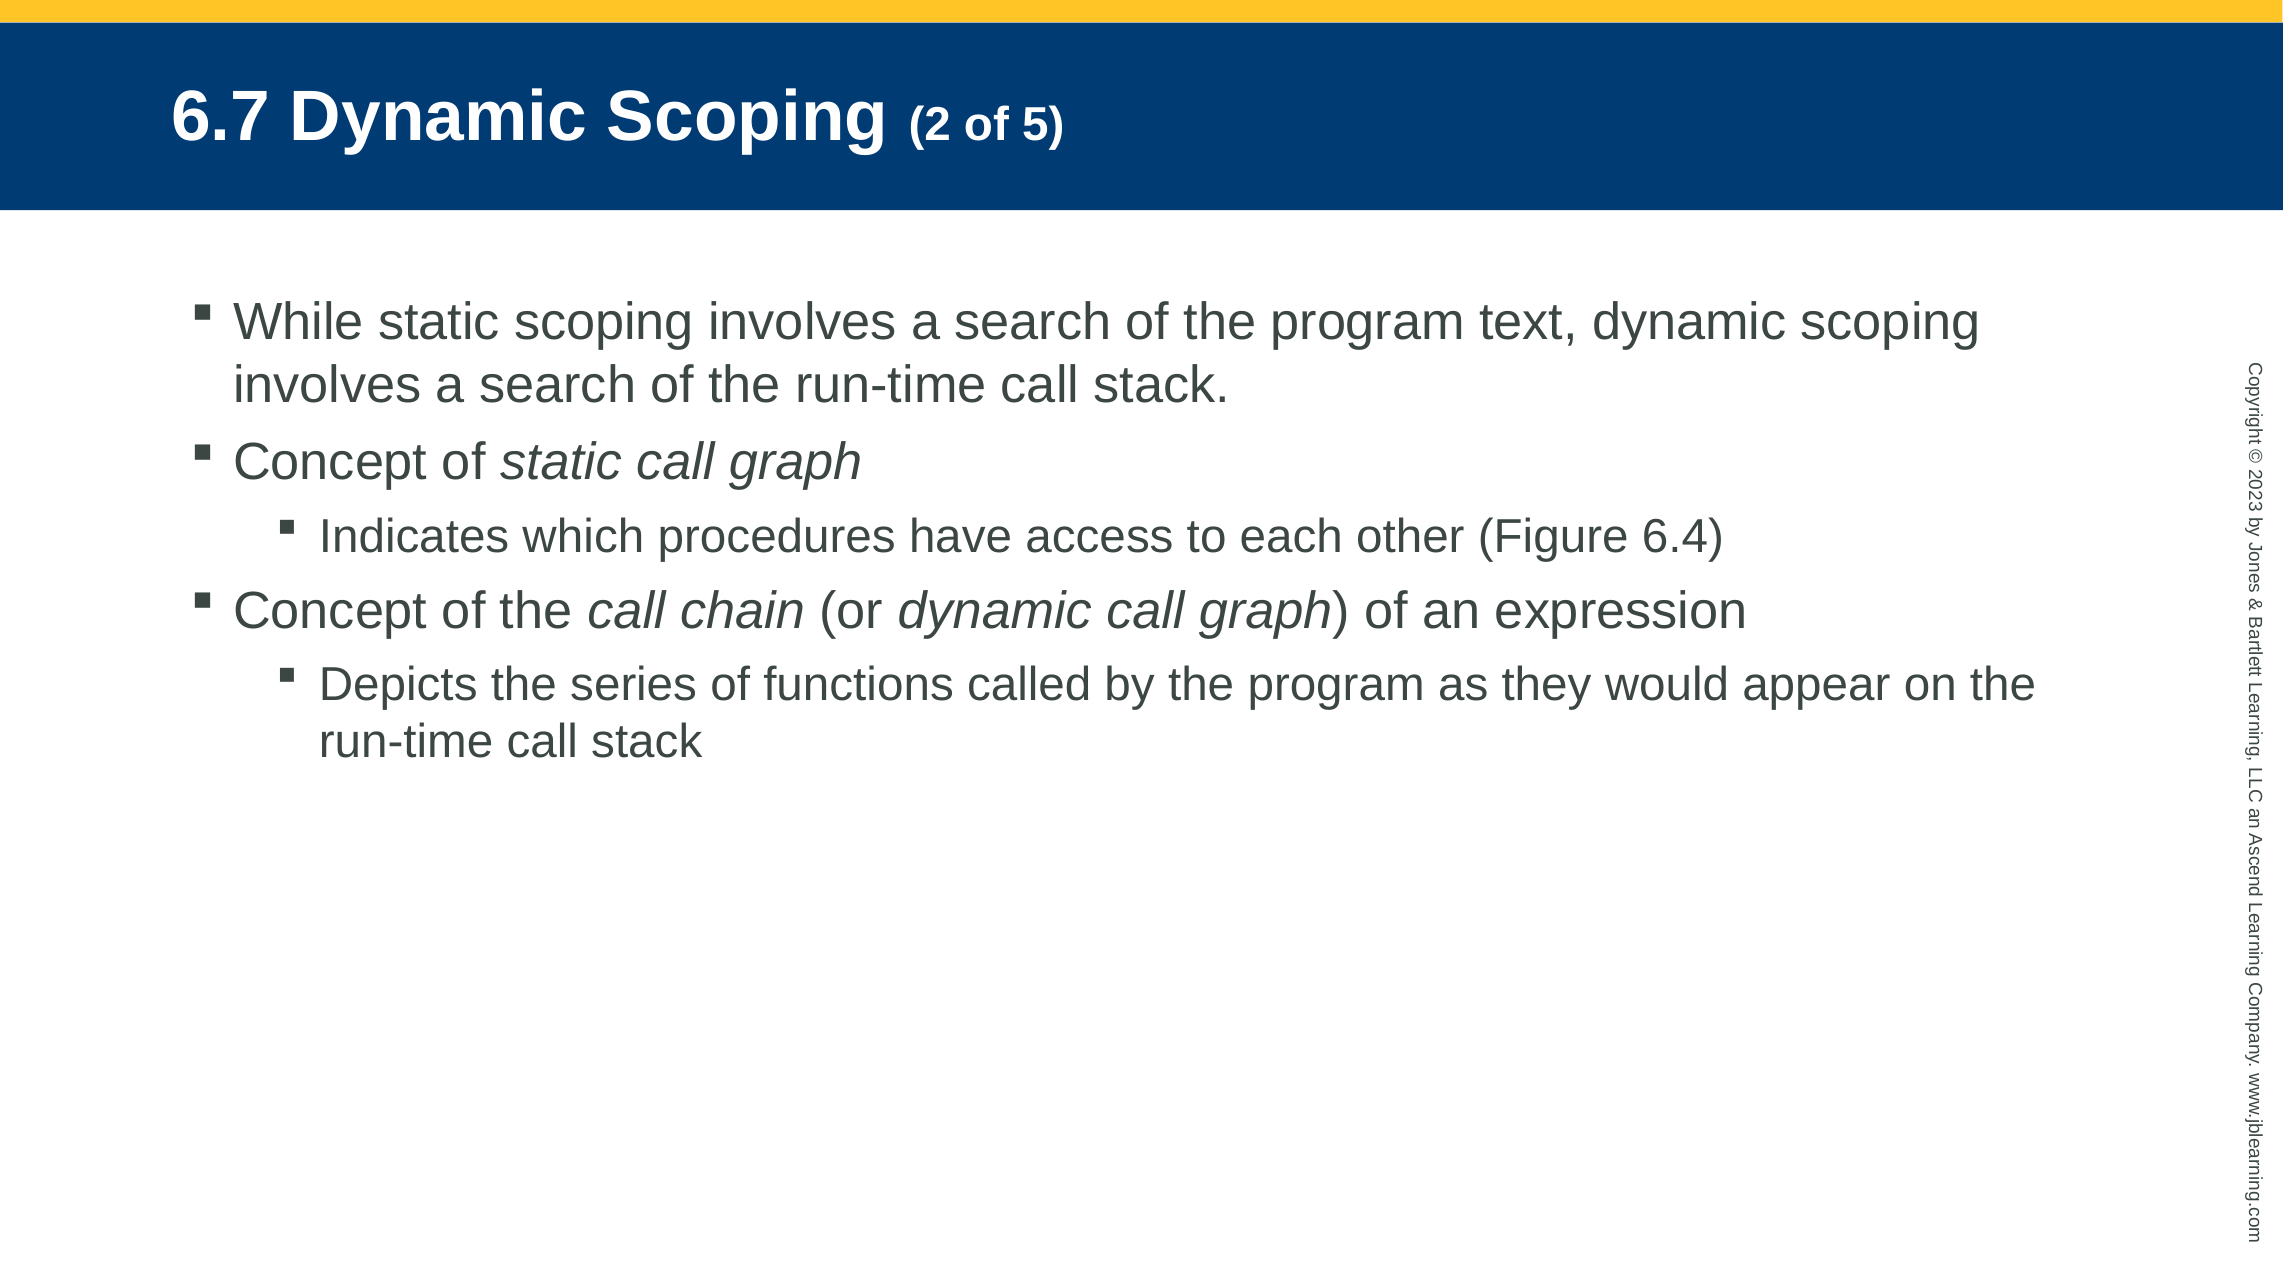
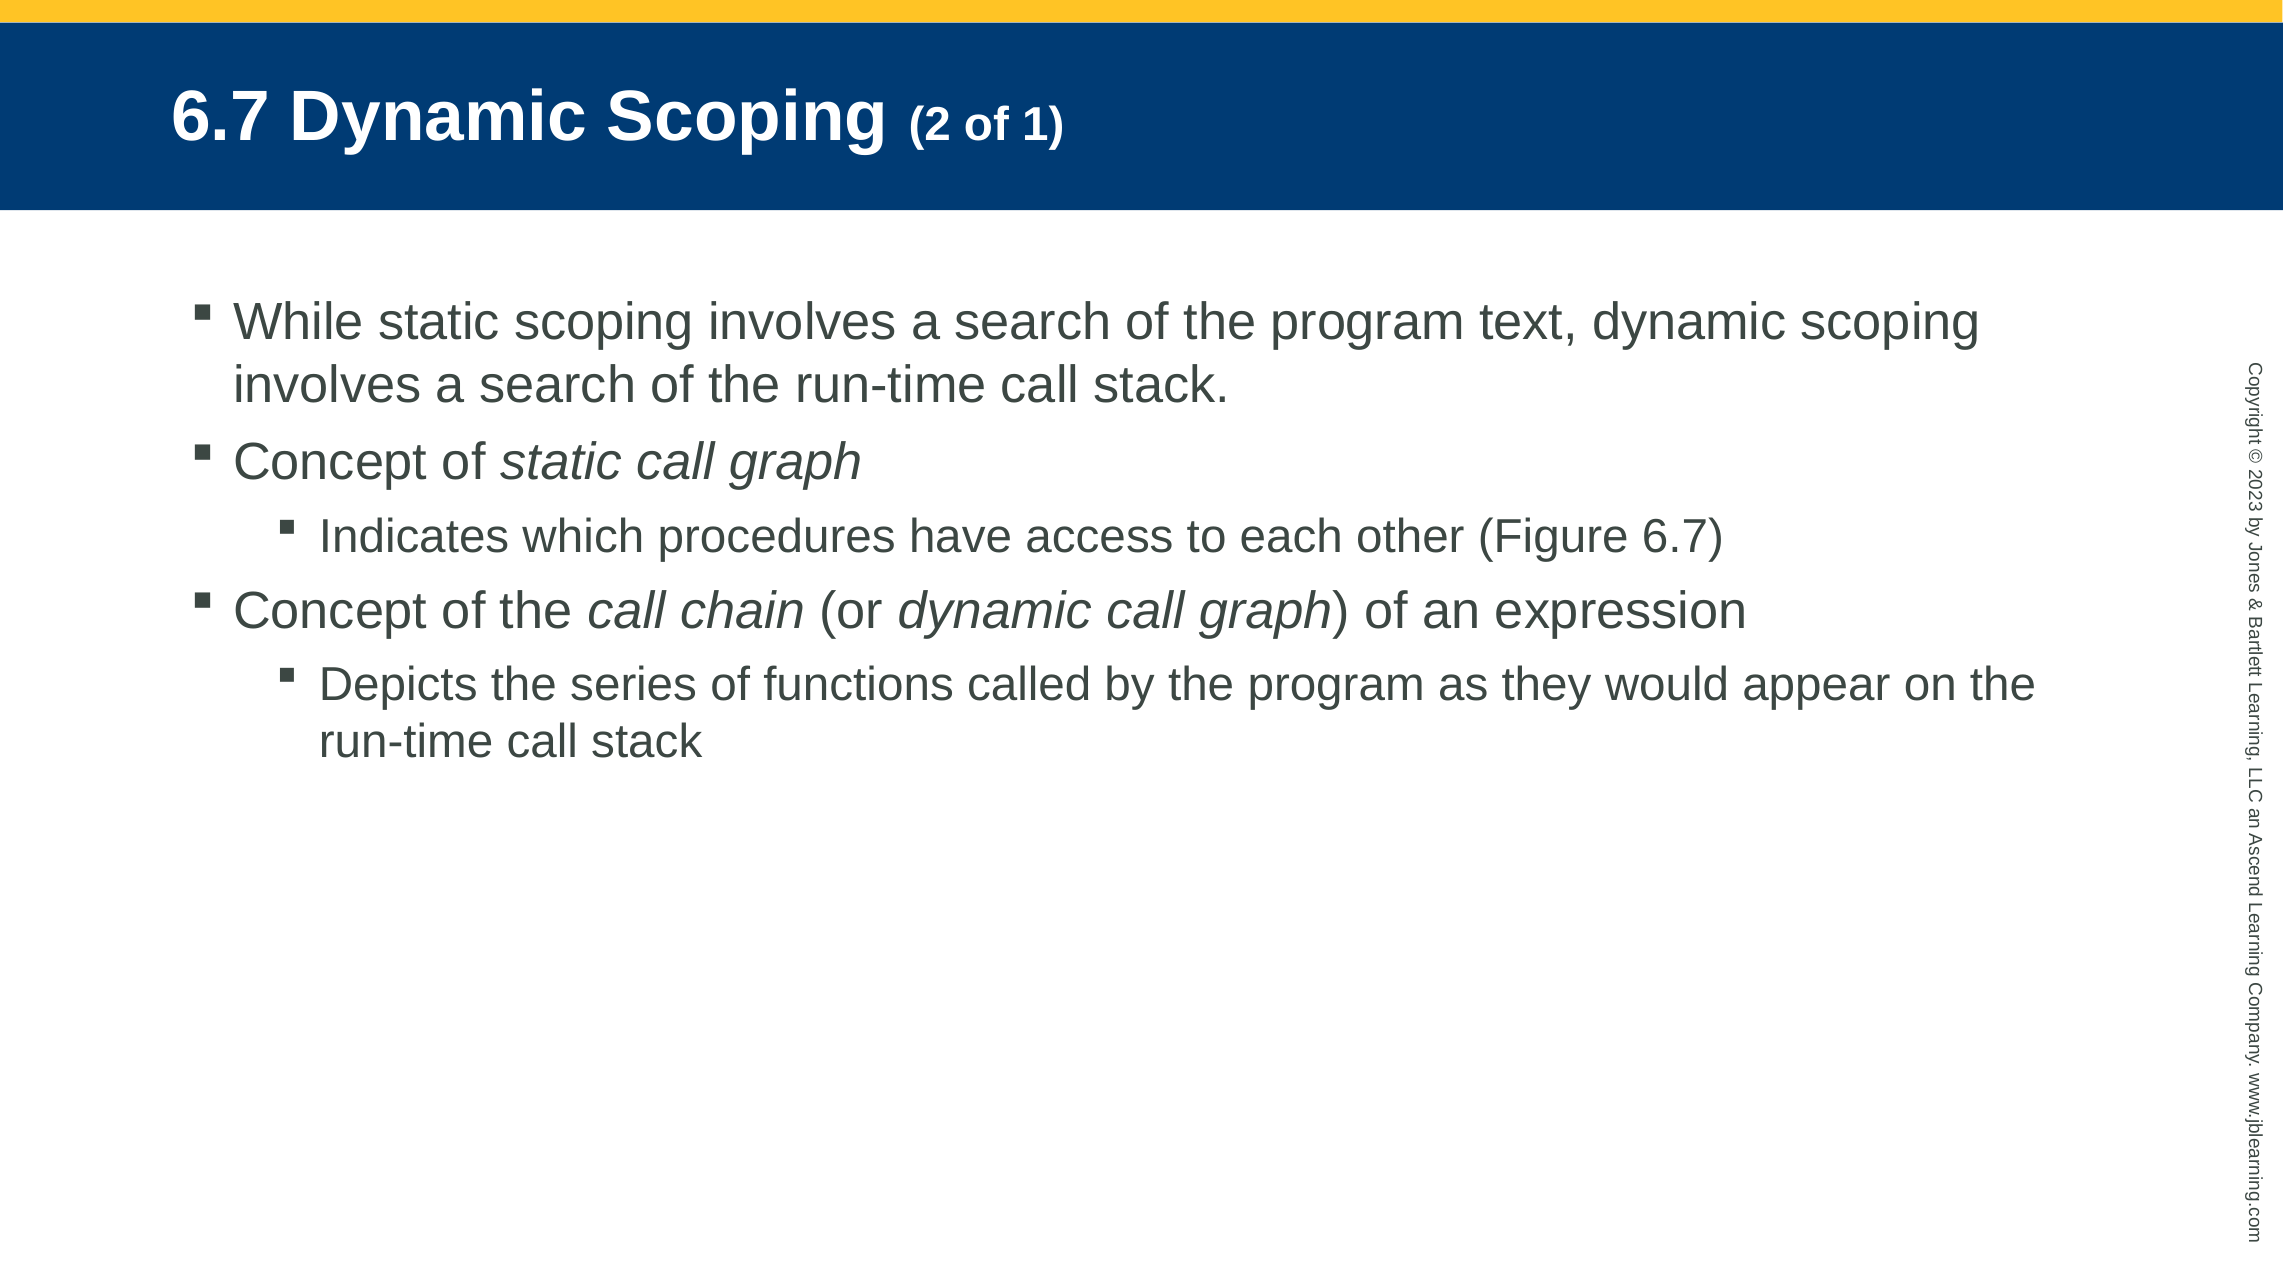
5: 5 -> 1
Figure 6.4: 6.4 -> 6.7
